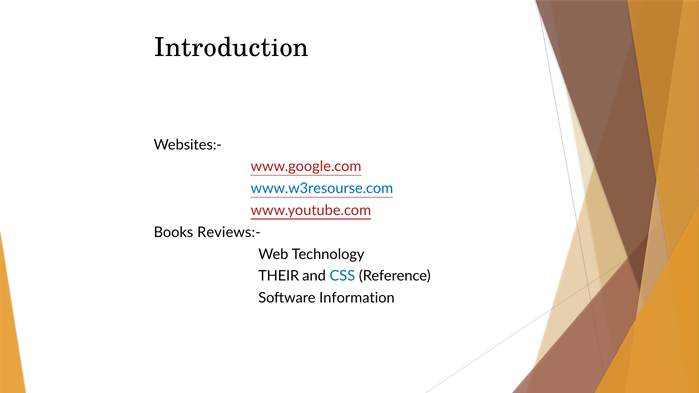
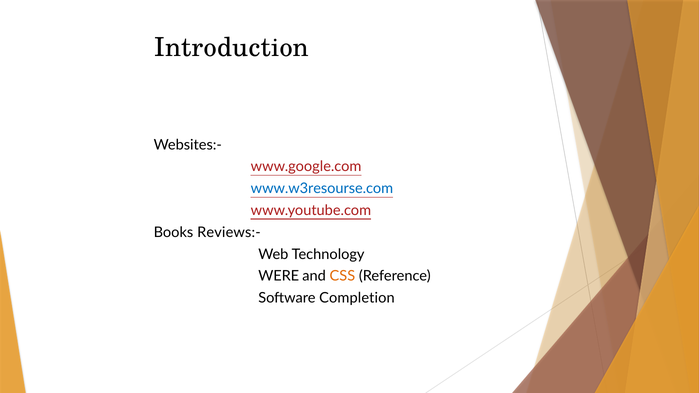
THEIR: THEIR -> WERE
CSS colour: blue -> orange
Information: Information -> Completion
